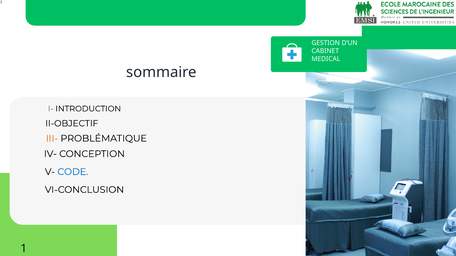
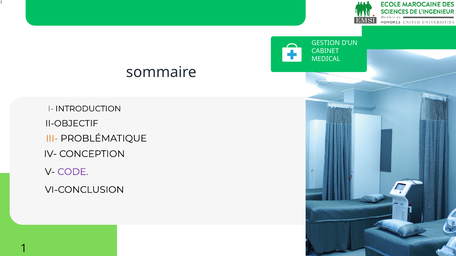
CODE colour: blue -> purple
